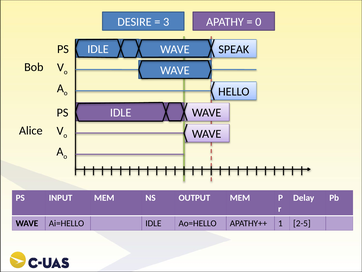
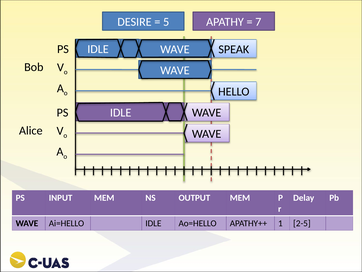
3: 3 -> 5
0: 0 -> 7
